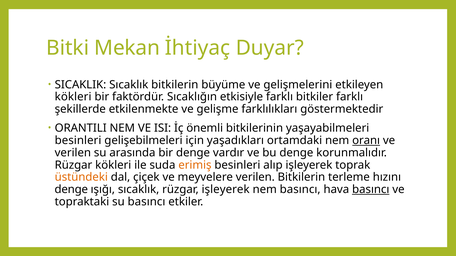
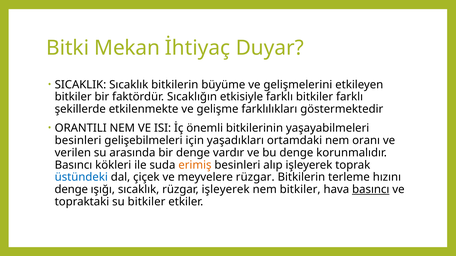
kökleri at (73, 97): kökleri -> bitkiler
oranı underline: present -> none
Rüzgar at (73, 165): Rüzgar -> Basıncı
üstündeki colour: orange -> blue
meyvelere verilen: verilen -> rüzgar
nem basıncı: basıncı -> bitkiler
su basıncı: basıncı -> bitkiler
